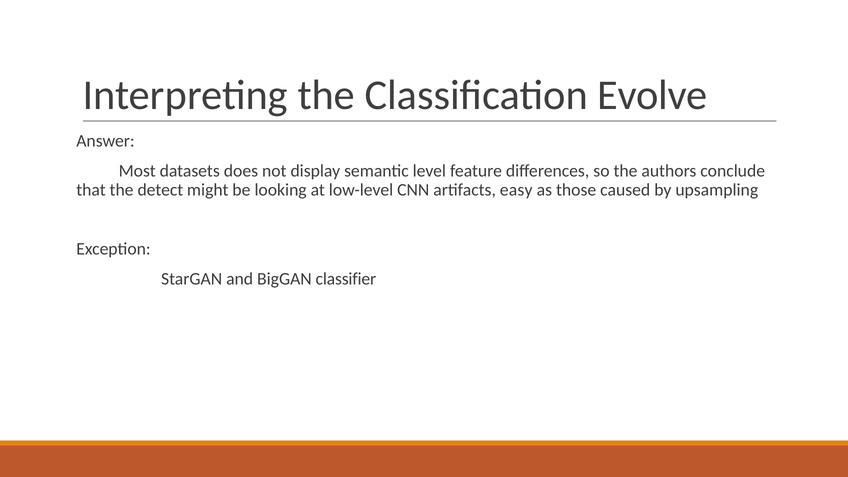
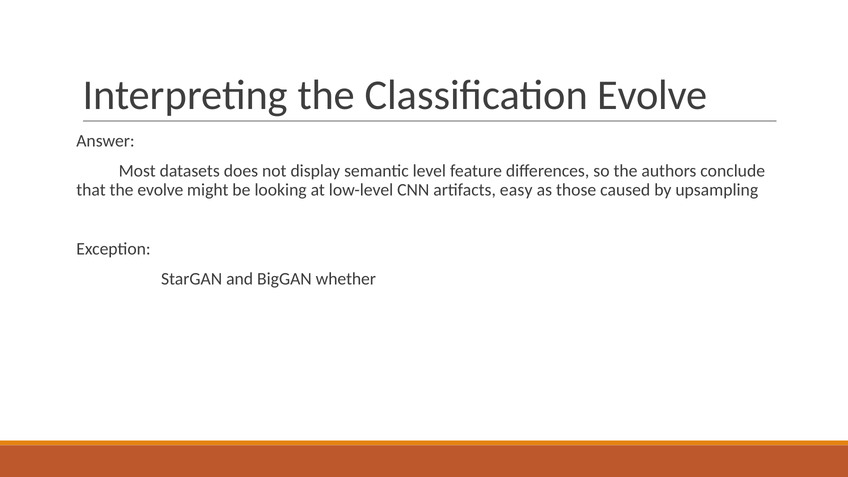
the detect: detect -> evolve
classifier: classifier -> whether
